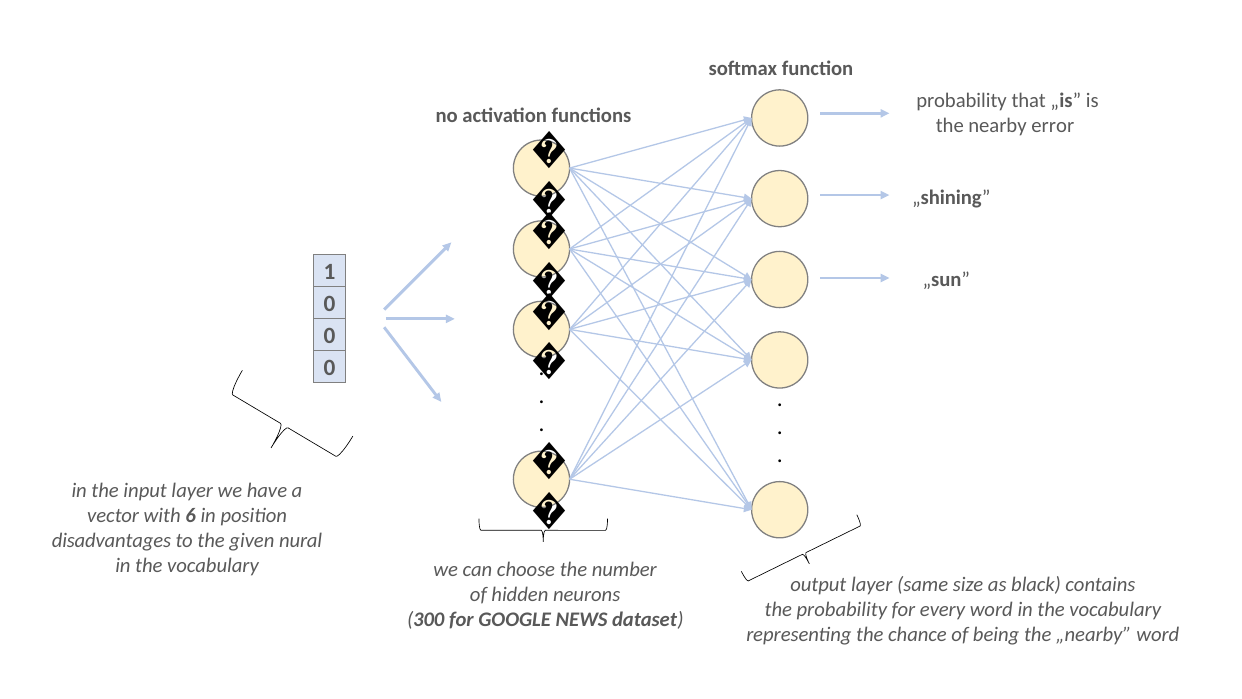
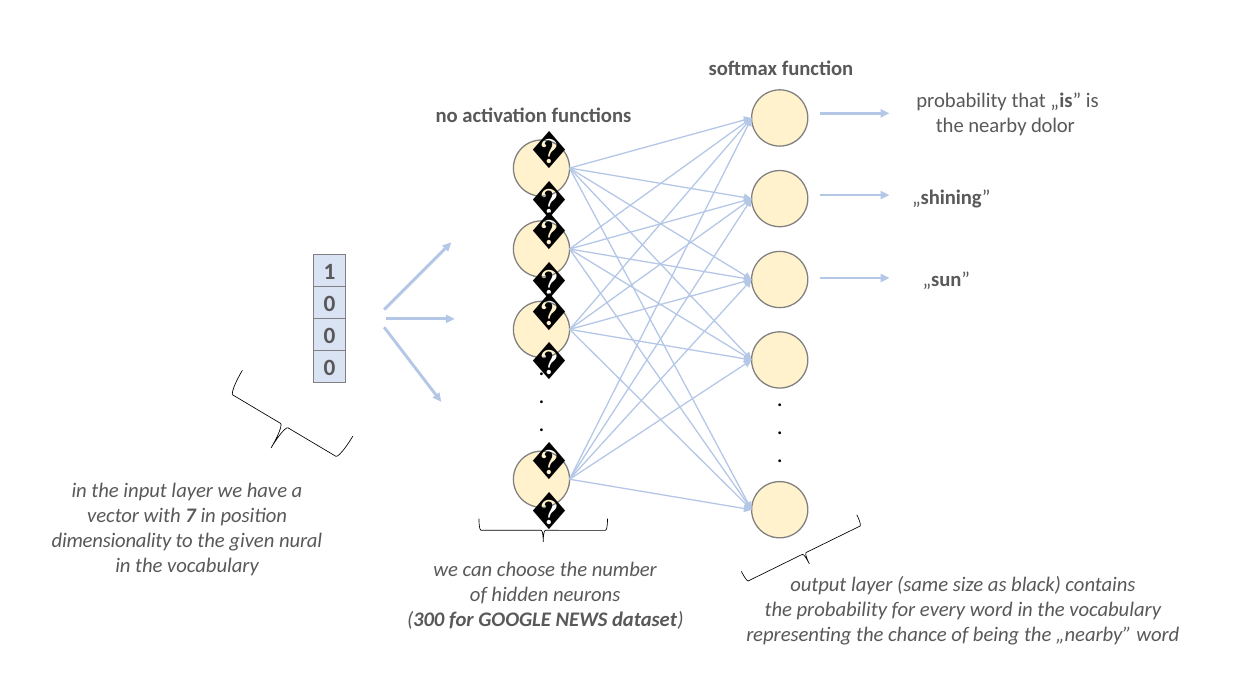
error: error -> dolor
6: 6 -> 7
disadvantages: disadvantages -> dimensionality
